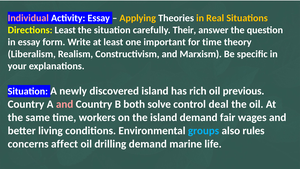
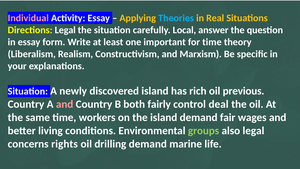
Theories colour: white -> light blue
Directions Least: Least -> Legal
Their: Their -> Local
solve: solve -> fairly
groups colour: light blue -> light green
also rules: rules -> legal
affect: affect -> rights
